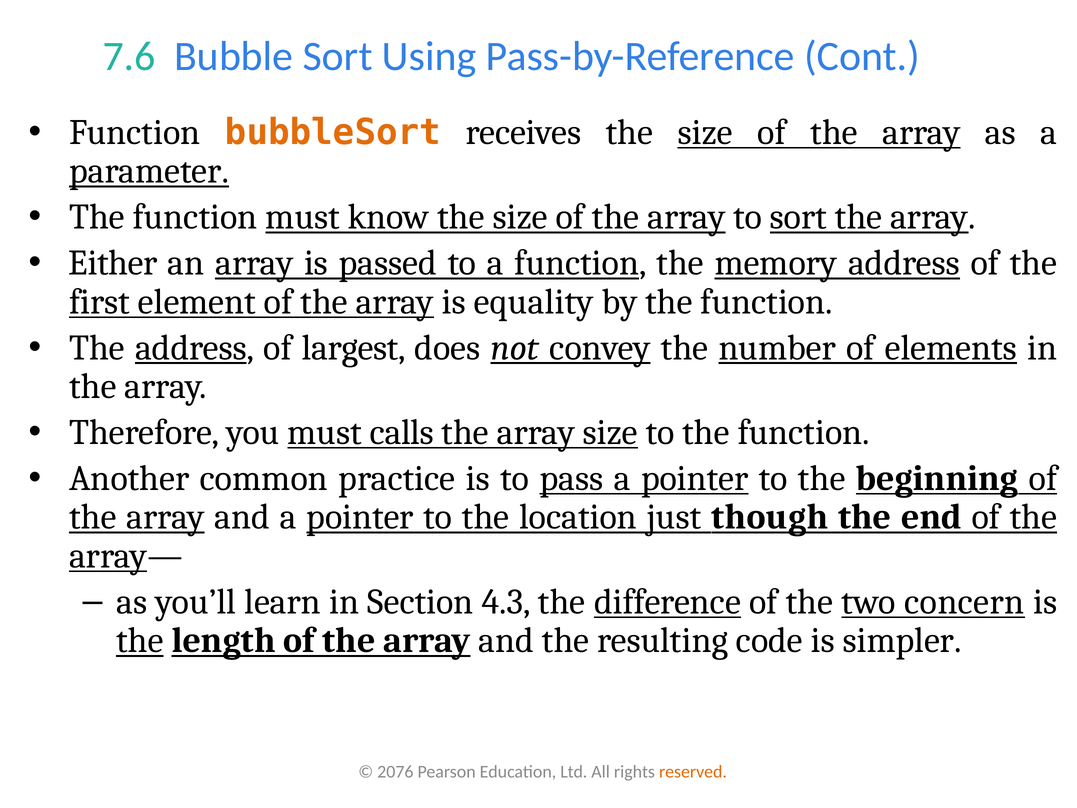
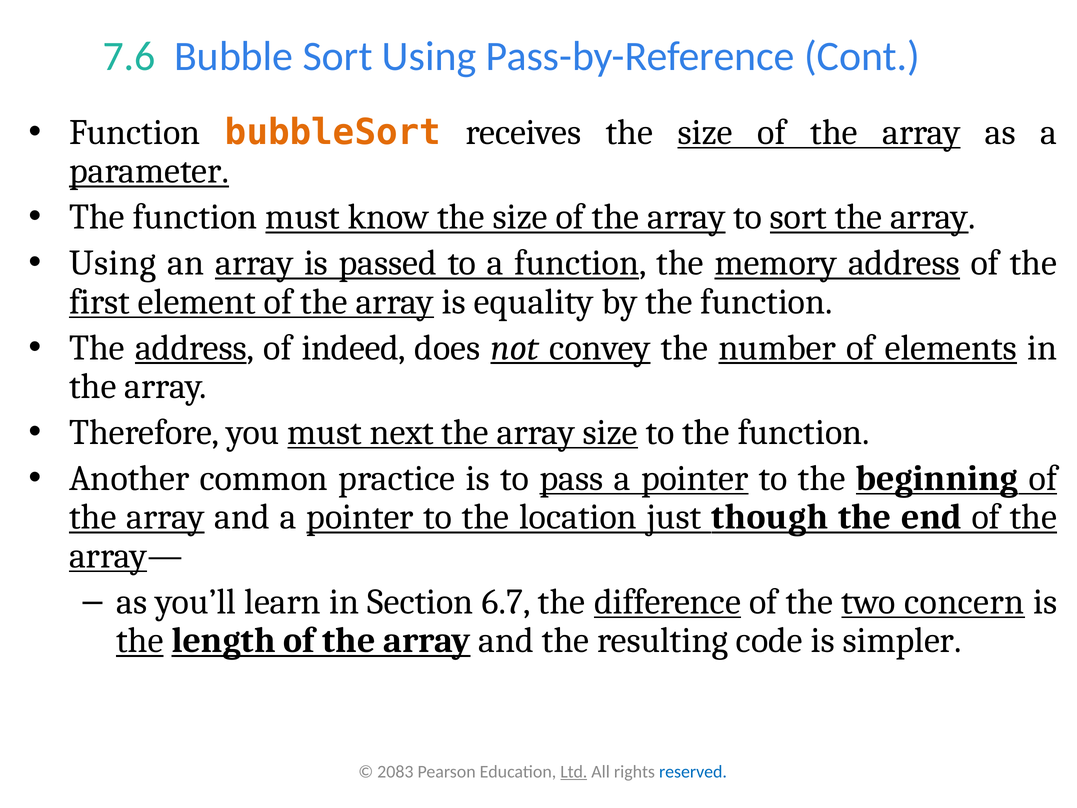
Either at (113, 263): Either -> Using
largest: largest -> indeed
calls: calls -> next
4.3: 4.3 -> 6.7
2076: 2076 -> 2083
Ltd underline: none -> present
reserved colour: orange -> blue
